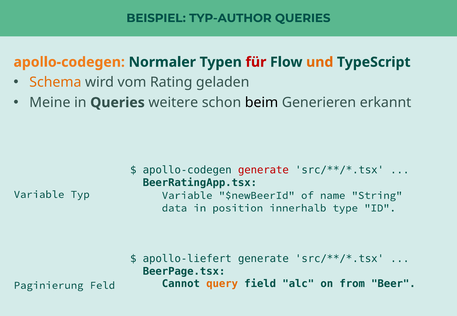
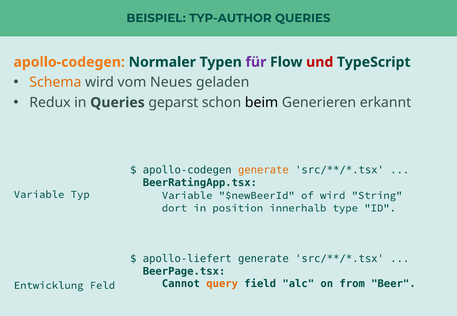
für colour: red -> purple
und colour: orange -> red
Rating: Rating -> Neues
Meine: Meine -> Redux
weitere: weitere -> geparst
generate at (263, 170) colour: red -> orange
of name: name -> wird
data: data -> dort
Paginierung: Paginierung -> Entwicklung
